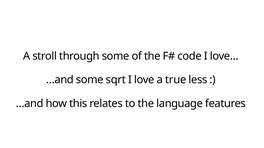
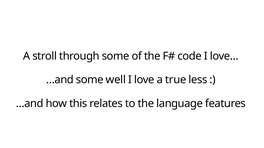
sqrt: sqrt -> well
